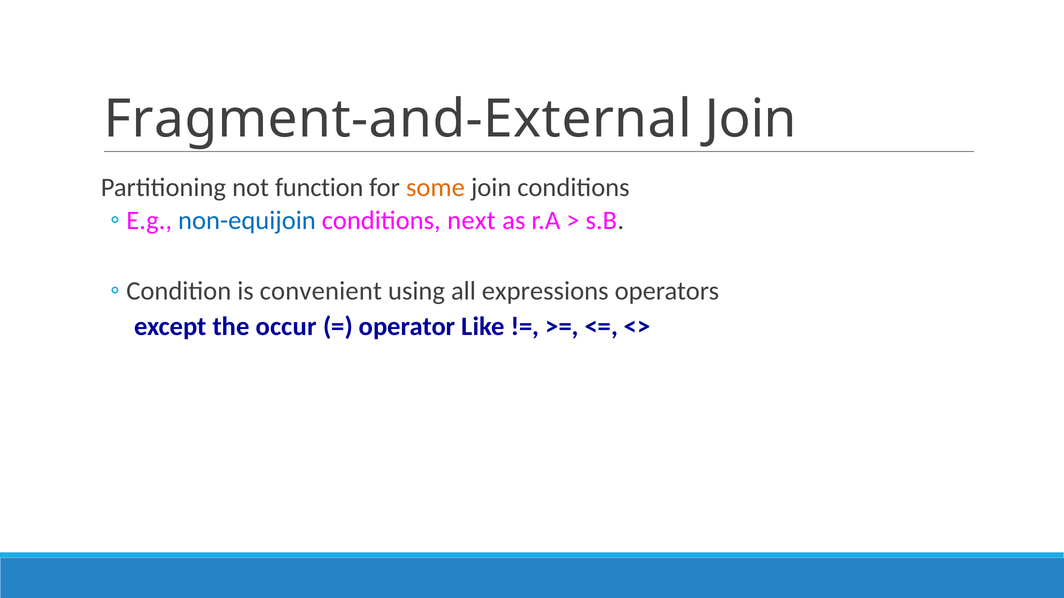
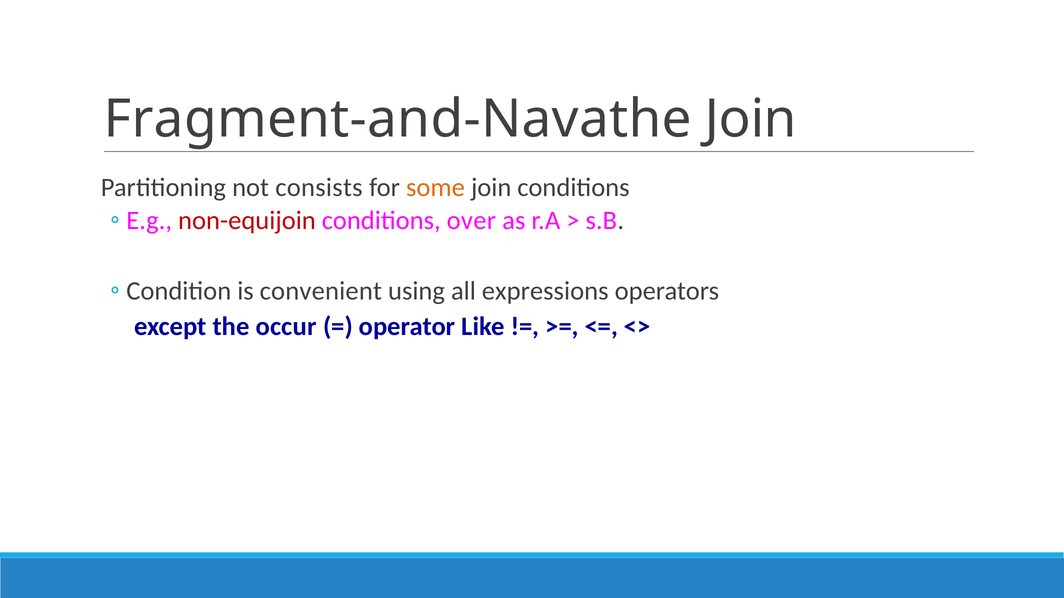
Fragment-and-External: Fragment-and-External -> Fragment-and-Navathe
function: function -> consists
non-equijoin colour: blue -> red
next: next -> over
